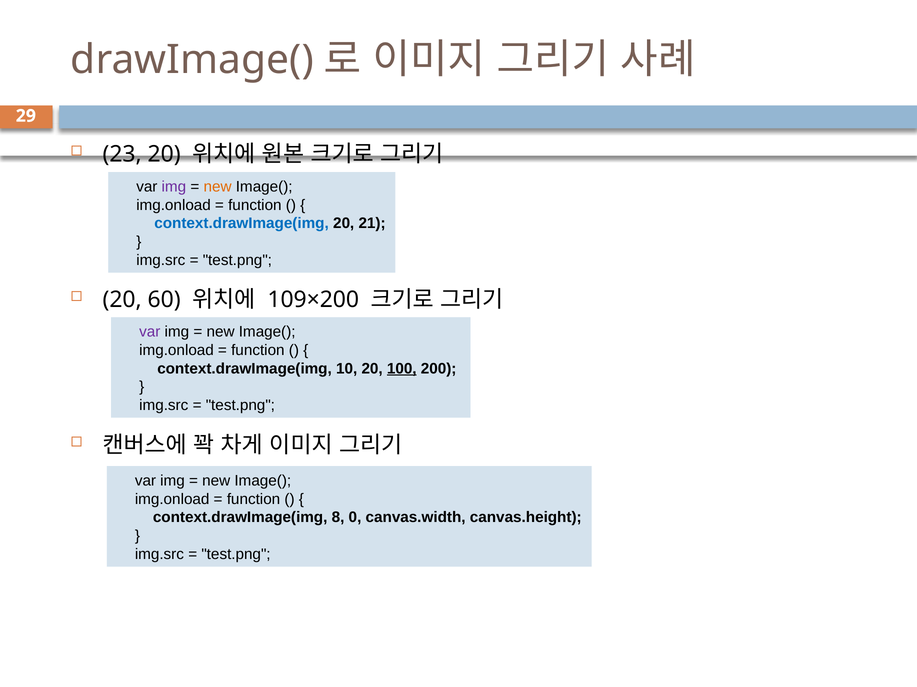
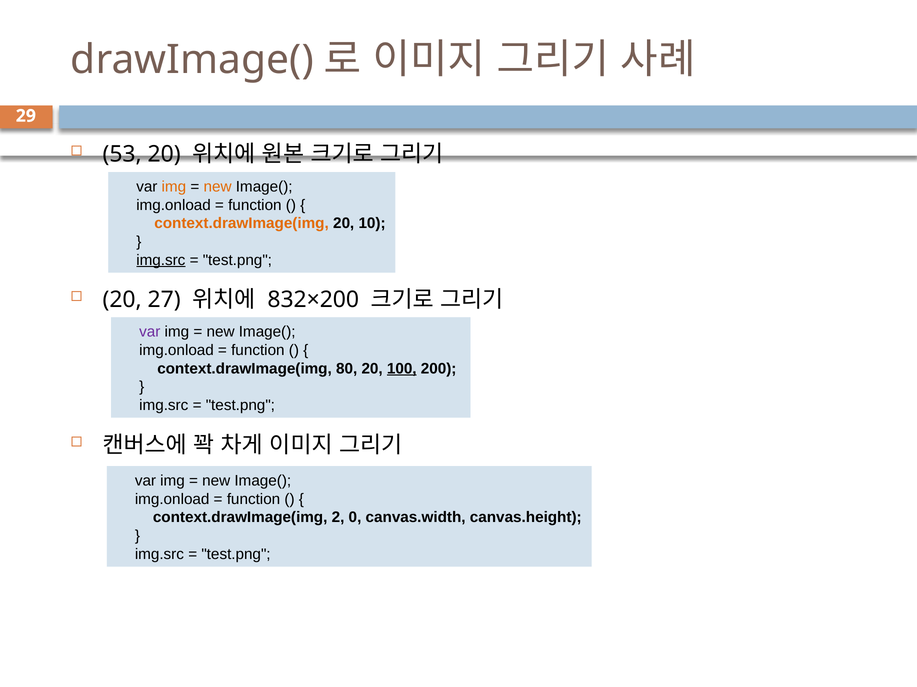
23: 23 -> 53
img at (174, 187) colour: purple -> orange
context.drawImage(img at (242, 224) colour: blue -> orange
21: 21 -> 10
img.src at (161, 260) underline: none -> present
60: 60 -> 27
109×200: 109×200 -> 832×200
10: 10 -> 80
8: 8 -> 2
